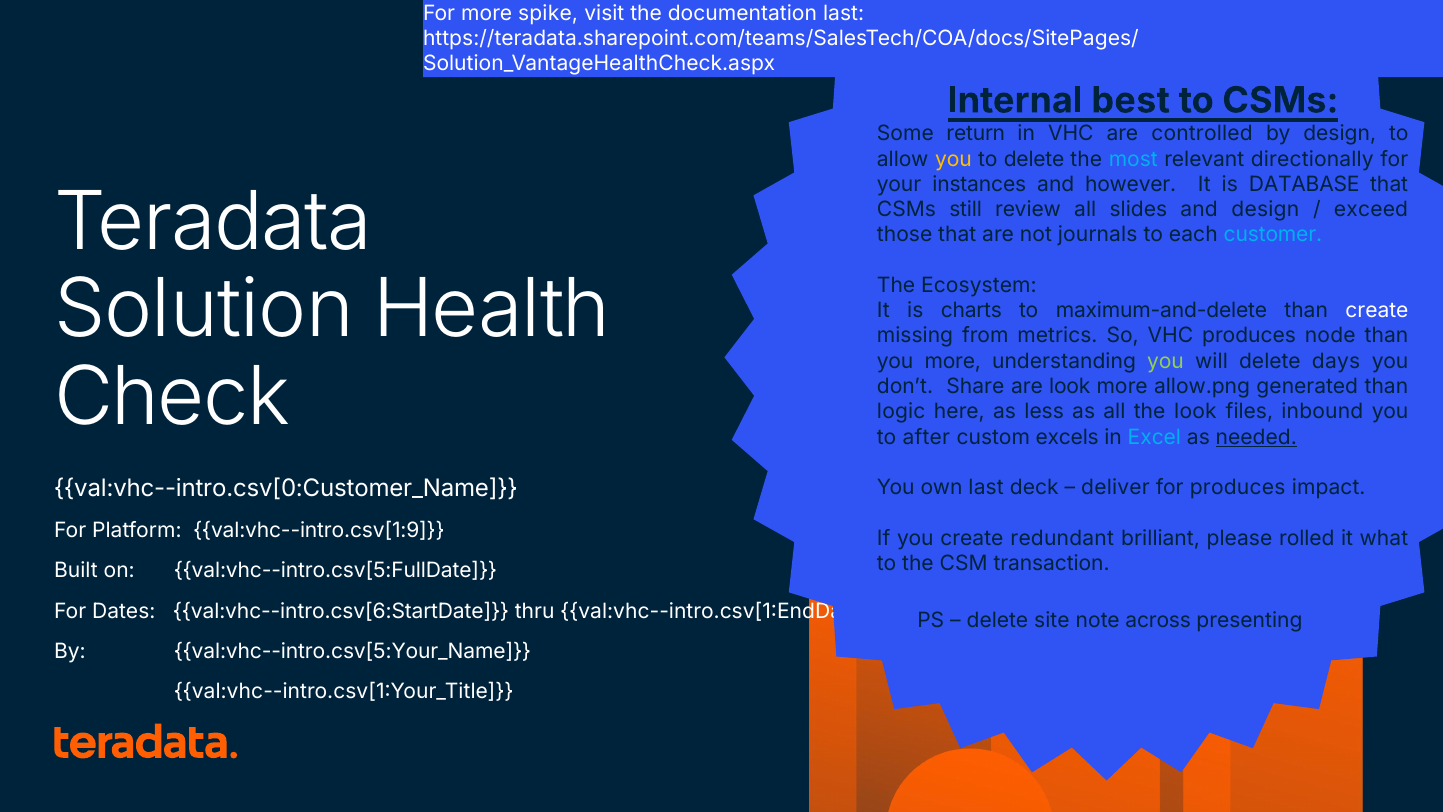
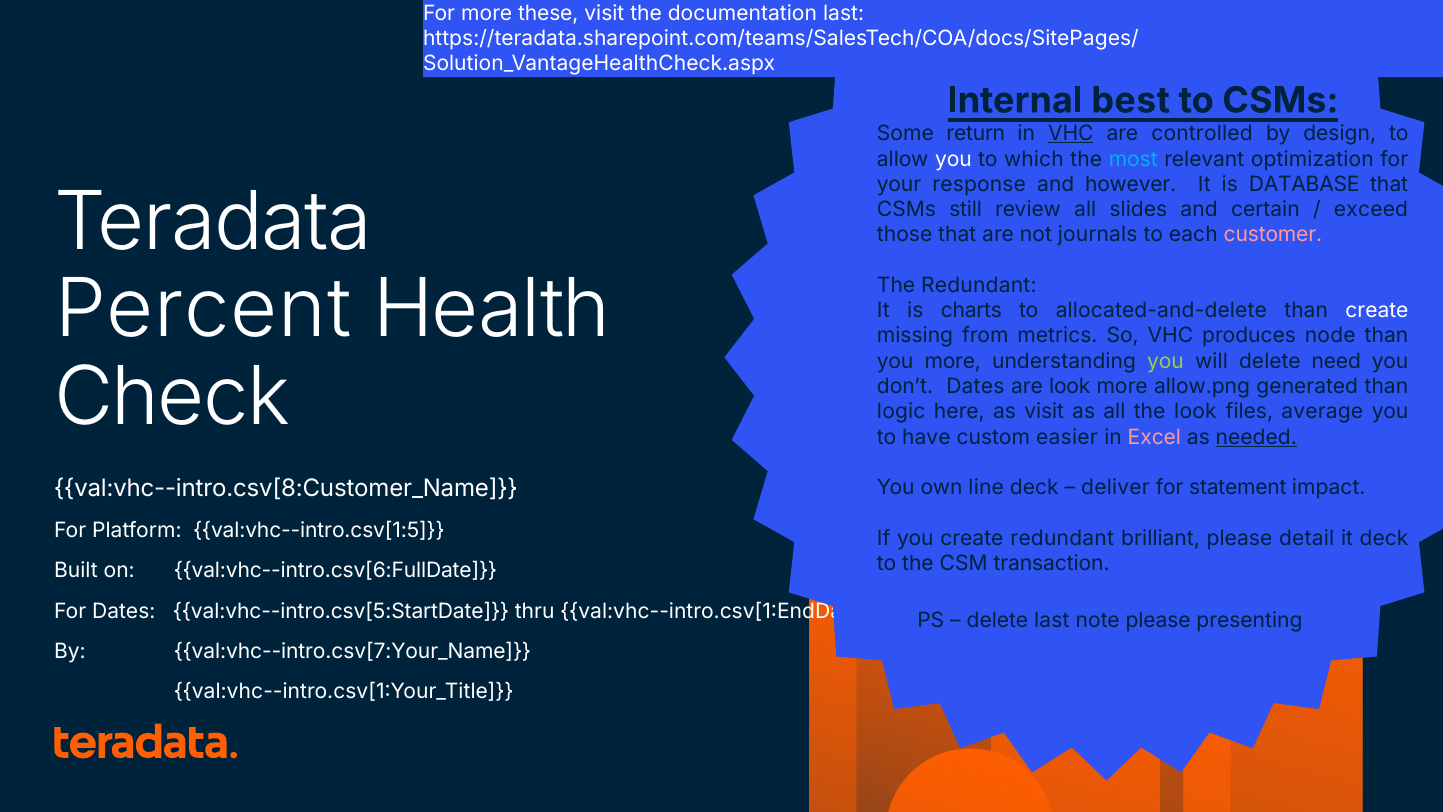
spike: spike -> these
VHC at (1071, 134) underline: none -> present
you at (953, 159) colour: yellow -> white
to delete: delete -> which
directionally: directionally -> optimization
instances: instances -> response
and design: design -> certain
customer colour: light blue -> pink
Solution: Solution -> Percent
The Ecosystem: Ecosystem -> Redundant
maximum-and-delete: maximum-and-delete -> allocated-and-delete
days: days -> need
don’t Share: Share -> Dates
as less: less -> visit
inbound: inbound -> average
after: after -> have
excels: excels -> easier
Excel colour: light blue -> pink
own last: last -> line
for produces: produces -> statement
val:vhc--intro.csv[0:Customer_Name: val:vhc--intro.csv[0:Customer_Name -> val:vhc--intro.csv[8:Customer_Name
val:vhc--intro.csv[1:9: val:vhc--intro.csv[1:9 -> val:vhc--intro.csv[1:5
rolled: rolled -> detail
it what: what -> deck
val:vhc--intro.csv[5:FullDate: val:vhc--intro.csv[5:FullDate -> val:vhc--intro.csv[6:FullDate
val:vhc--intro.csv[6:StartDate: val:vhc--intro.csv[6:StartDate -> val:vhc--intro.csv[5:StartDate
delete site: site -> last
note across: across -> please
val:vhc--intro.csv[5:Your_Name: val:vhc--intro.csv[5:Your_Name -> val:vhc--intro.csv[7:Your_Name
